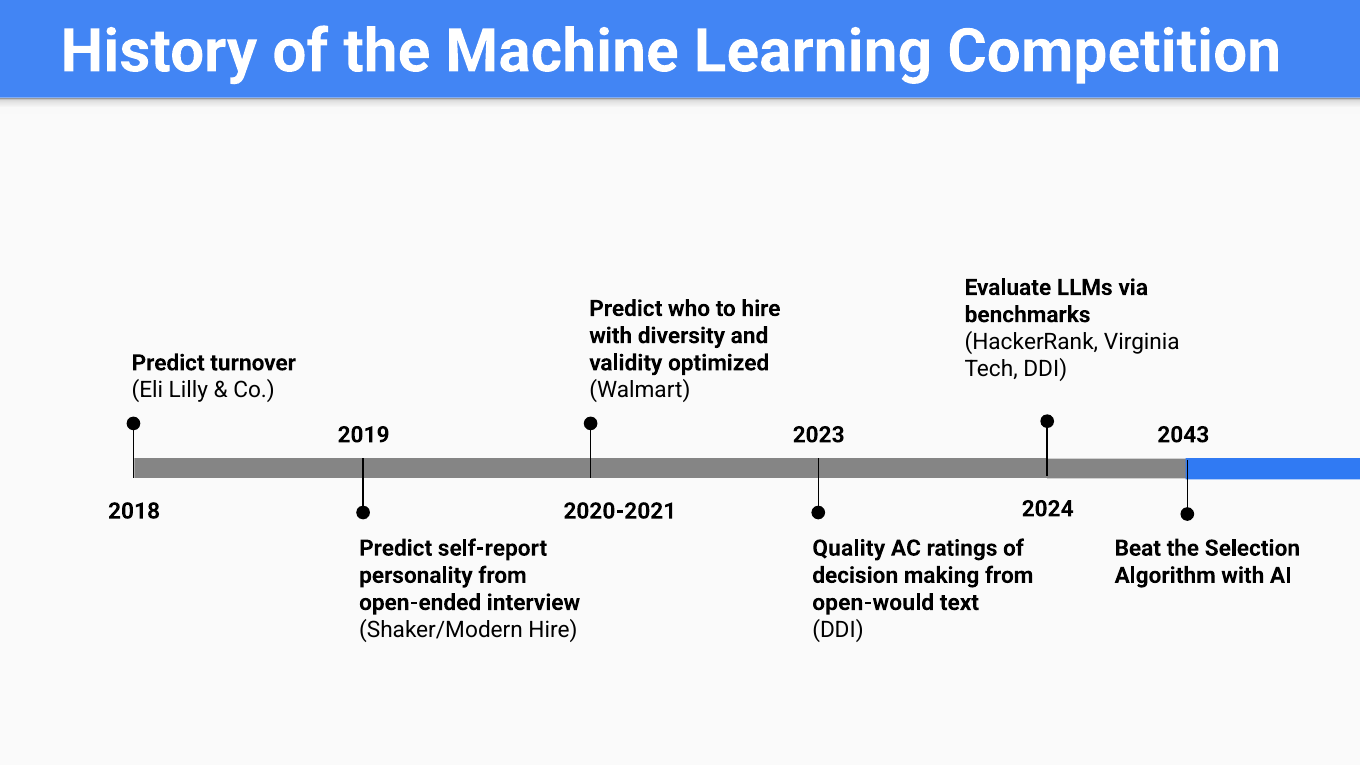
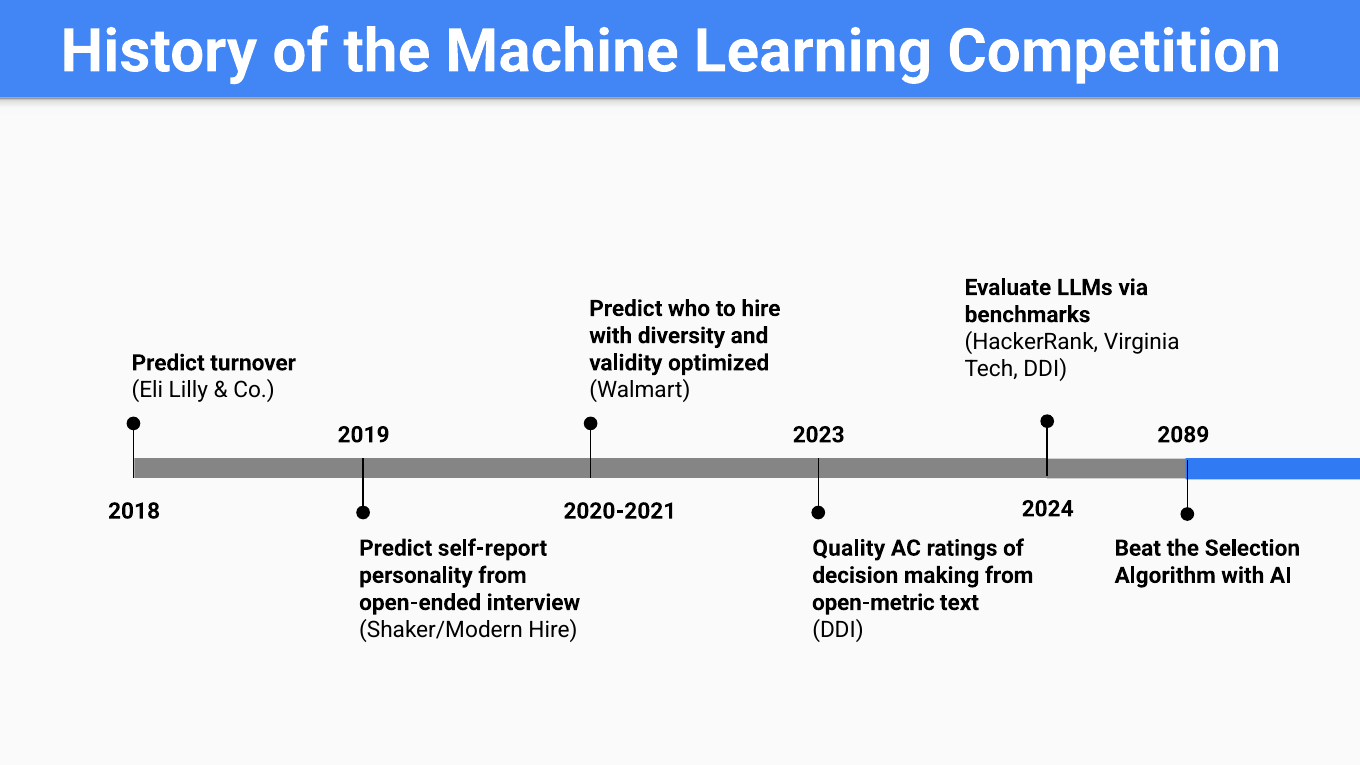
2043: 2043 -> 2089
open-would: open-would -> open-metric
